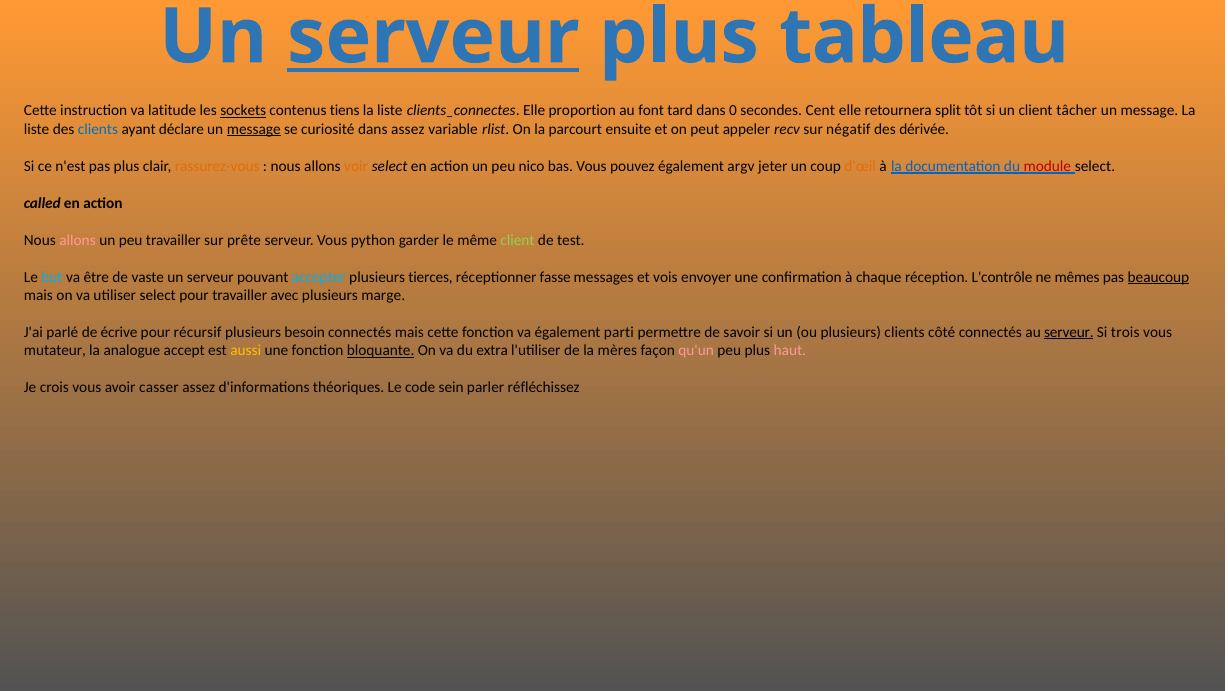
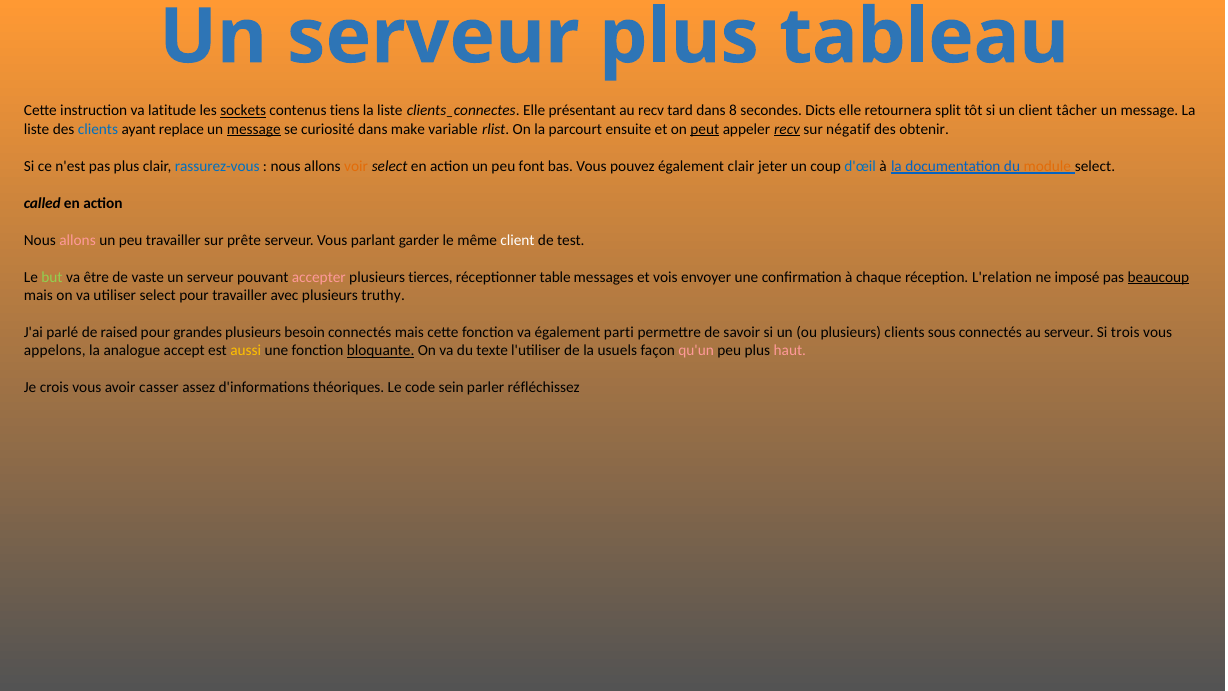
serveur at (433, 37) underline: present -> none
proportion: proportion -> présentant
au font: font -> recv
0: 0 -> 8
Cent: Cent -> Dicts
déclare: déclare -> replace
dans assez: assez -> make
peut underline: none -> present
recv at (787, 129) underline: none -> present
dérivée: dérivée -> obtenir
rassurez-vous colour: orange -> blue
nico: nico -> font
également argv: argv -> clair
d'œil colour: orange -> blue
module colour: red -> orange
python: python -> parlant
client at (518, 240) colour: light green -> white
but colour: light blue -> light green
accepter colour: light blue -> pink
fasse: fasse -> table
L'contrôle: L'contrôle -> L'relation
mêmes: mêmes -> imposé
marge: marge -> truthy
écrive: écrive -> raised
récursif: récursif -> grandes
côté: côté -> sous
serveur at (1069, 332) underline: present -> none
mutateur: mutateur -> appelons
extra: extra -> texte
mères: mères -> usuels
